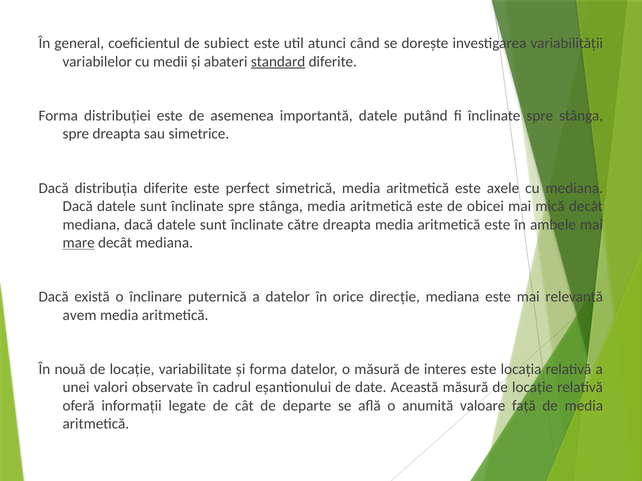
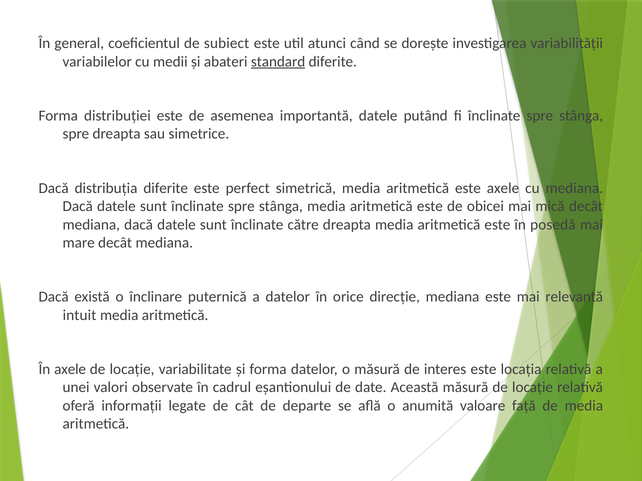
ambele: ambele -> posedă
mare underline: present -> none
avem: avem -> intuit
În nouă: nouă -> axele
